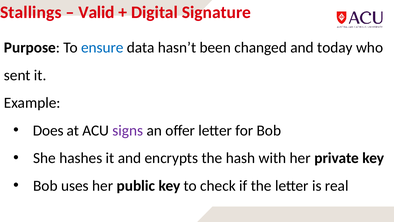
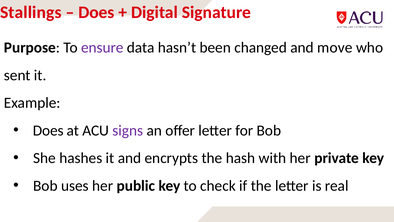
Valid at (96, 12): Valid -> Does
ensure colour: blue -> purple
today: today -> move
